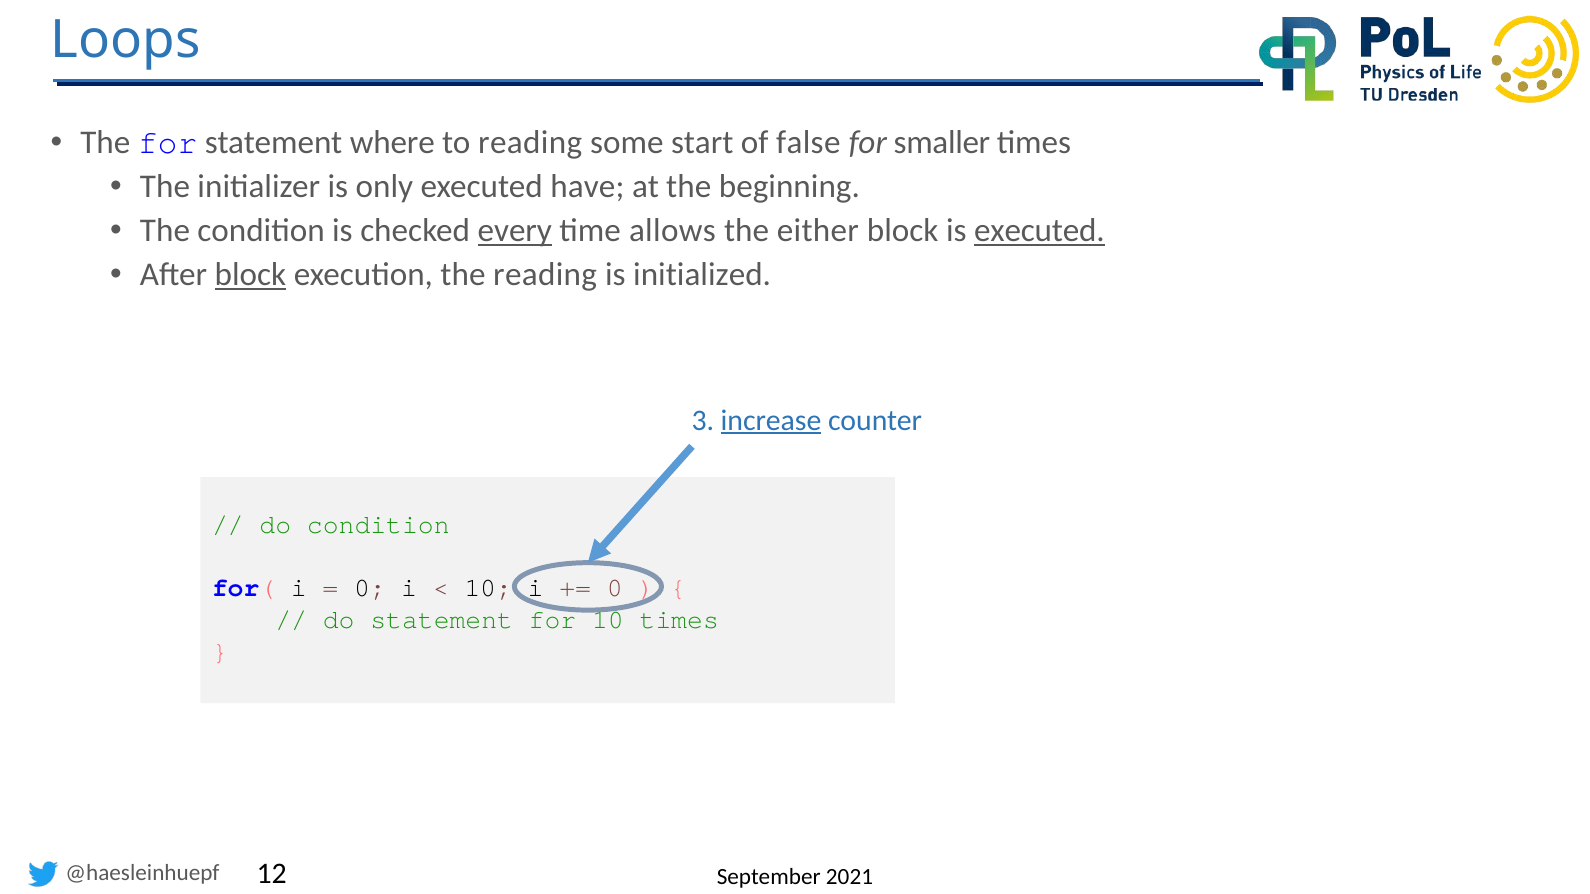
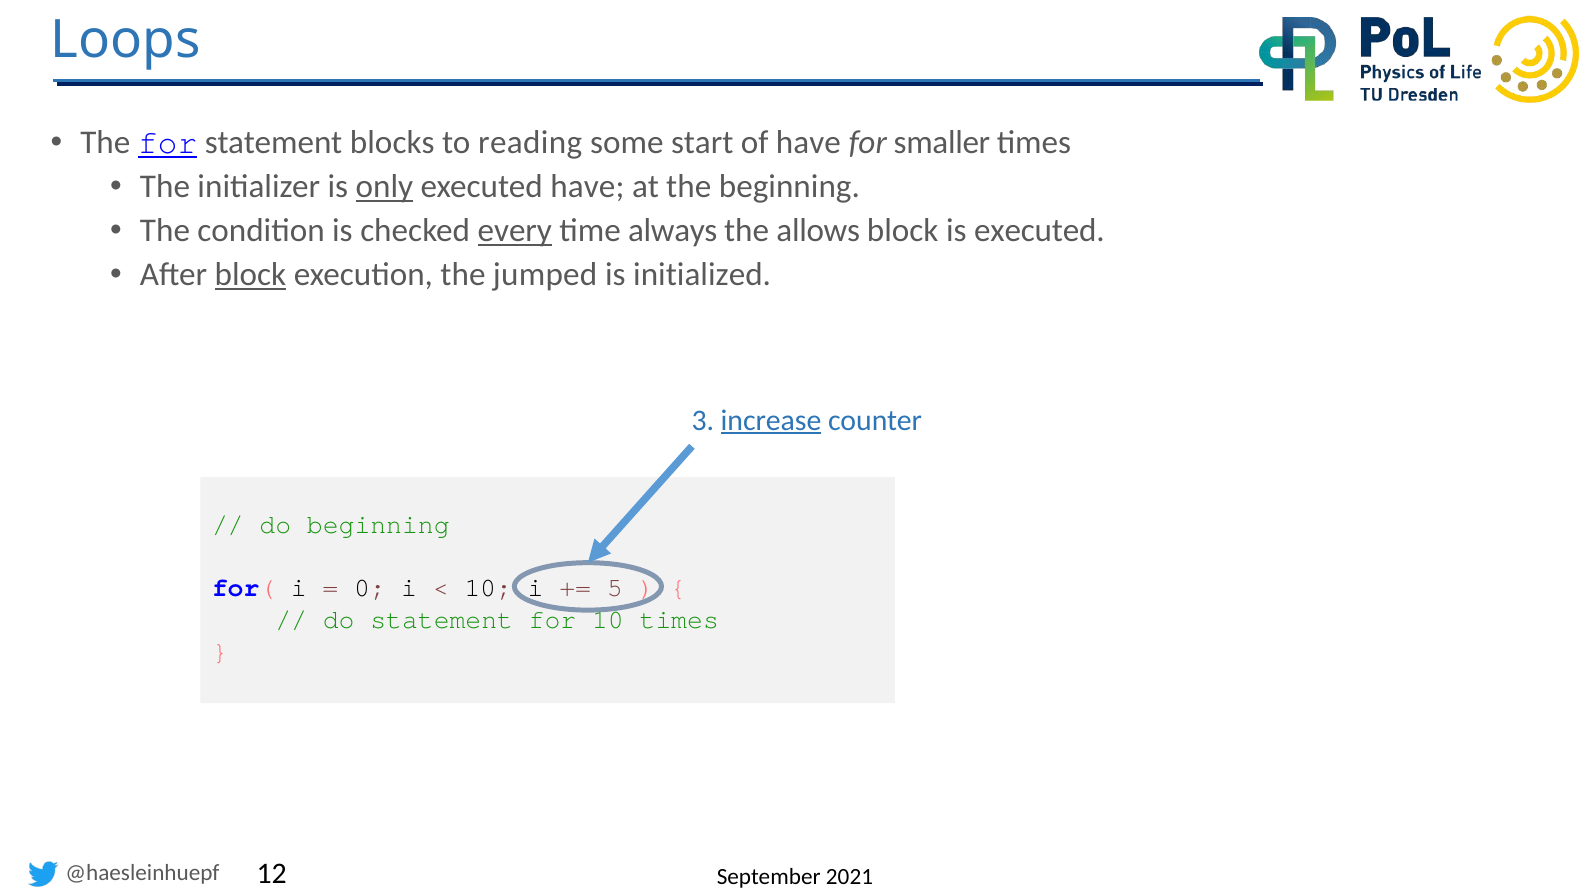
for at (168, 143) underline: none -> present
where: where -> blocks
of false: false -> have
only underline: none -> present
allows: allows -> always
either: either -> allows
executed at (1039, 231) underline: present -> none
the reading: reading -> jumped
do condition: condition -> beginning
0 at (615, 588): 0 -> 5
